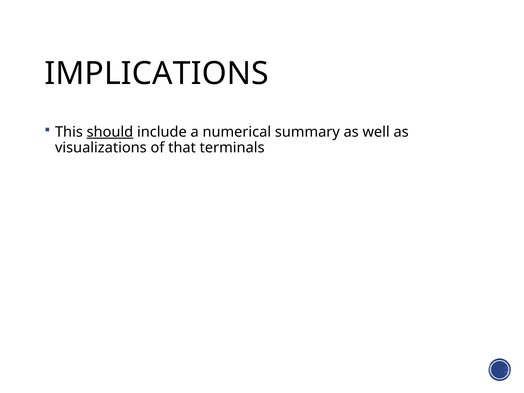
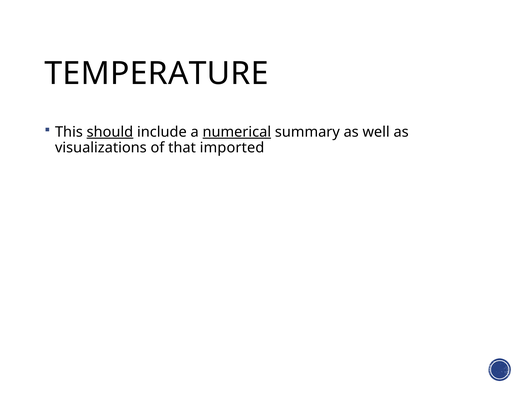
IMPLICATIONS: IMPLICATIONS -> TEMPERATURE
numerical underline: none -> present
terminals: terminals -> imported
